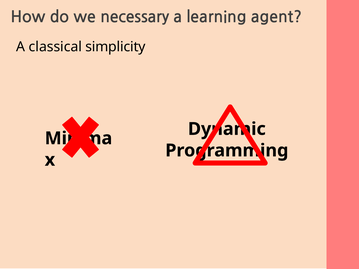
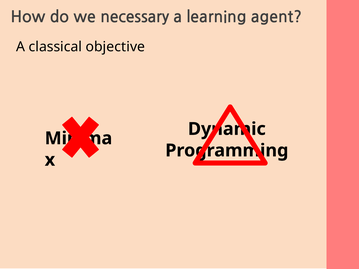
simplicity: simplicity -> objective
